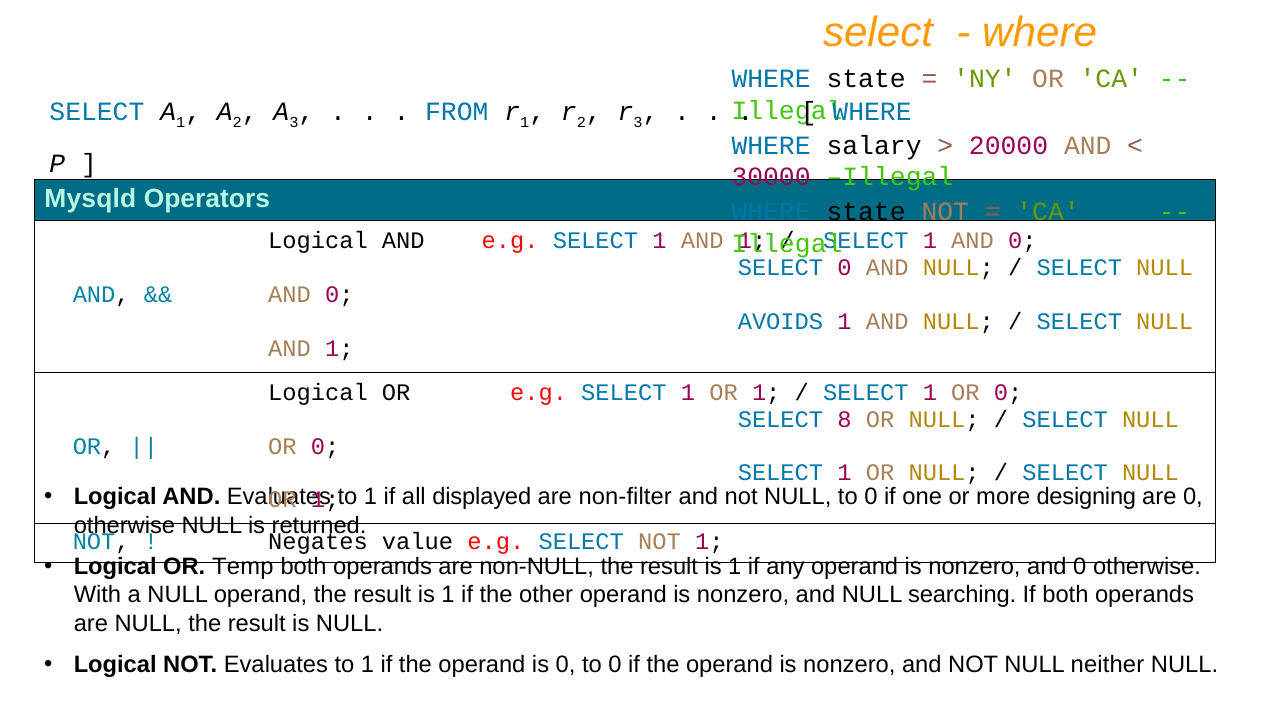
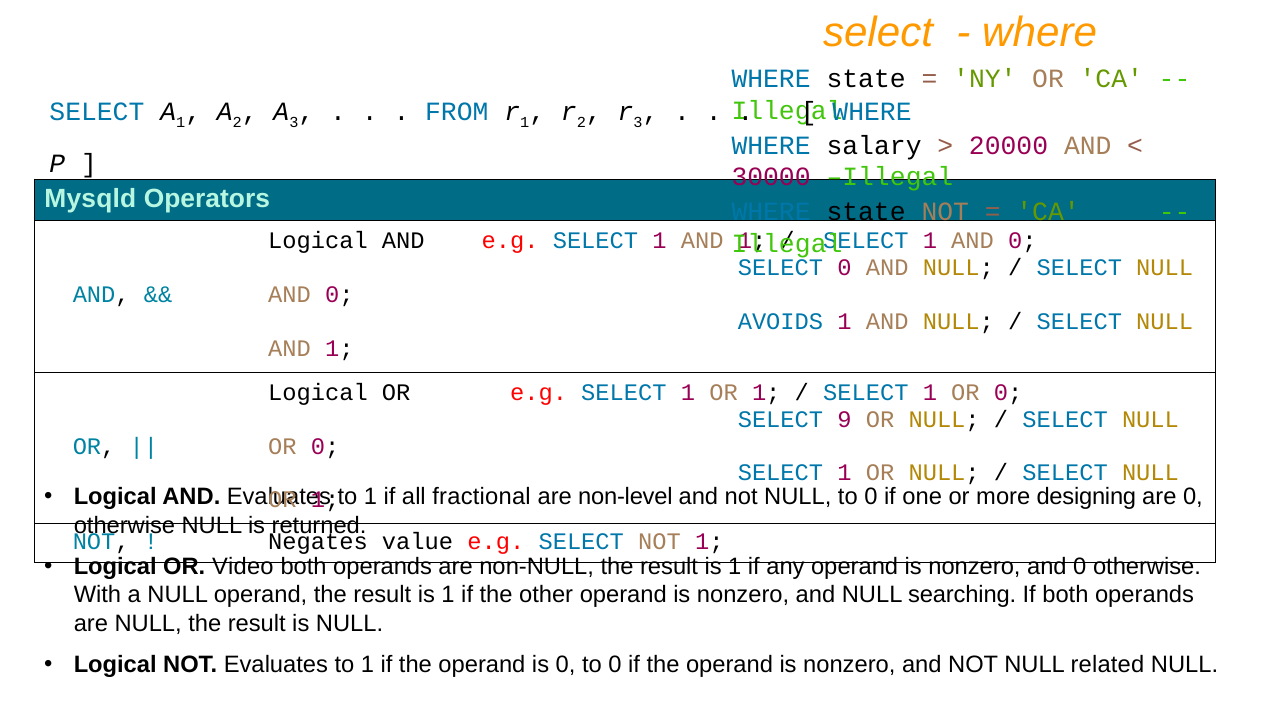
8: 8 -> 9
displayed: displayed -> fractional
non-filter: non-filter -> non-level
Temp: Temp -> Video
neither: neither -> related
